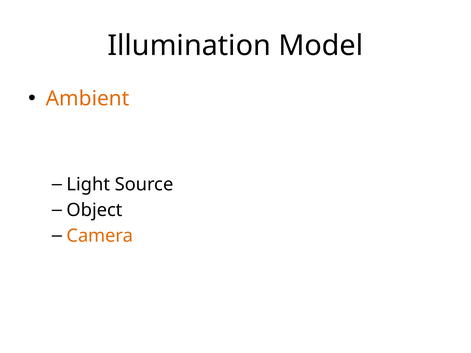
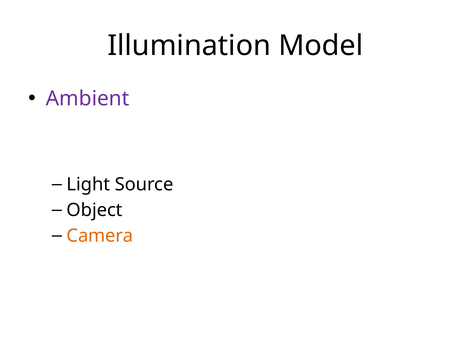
Ambient colour: orange -> purple
